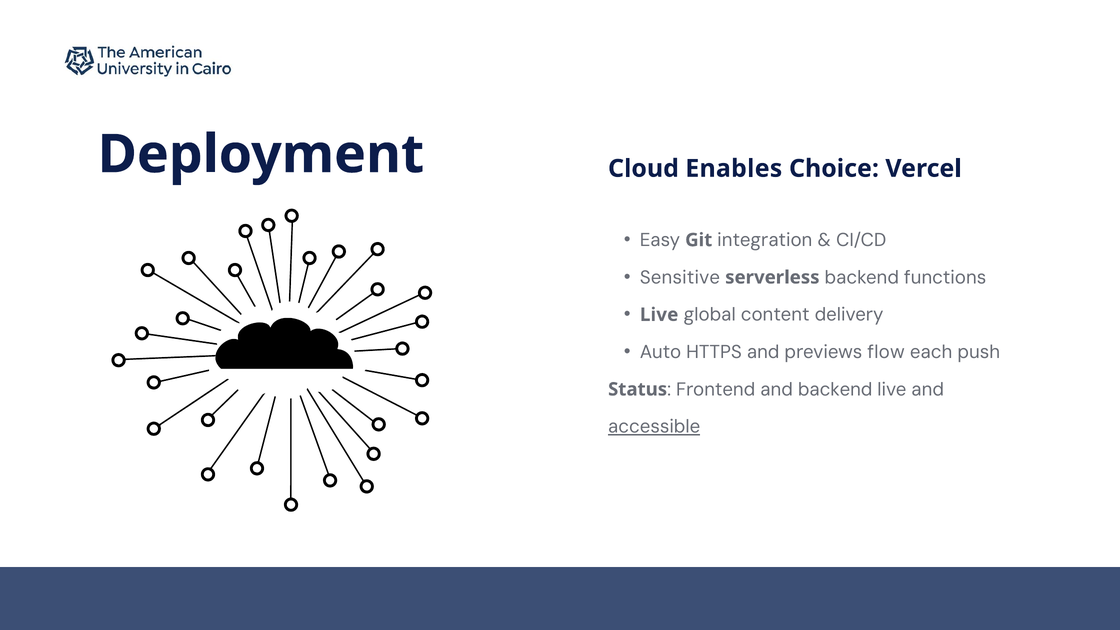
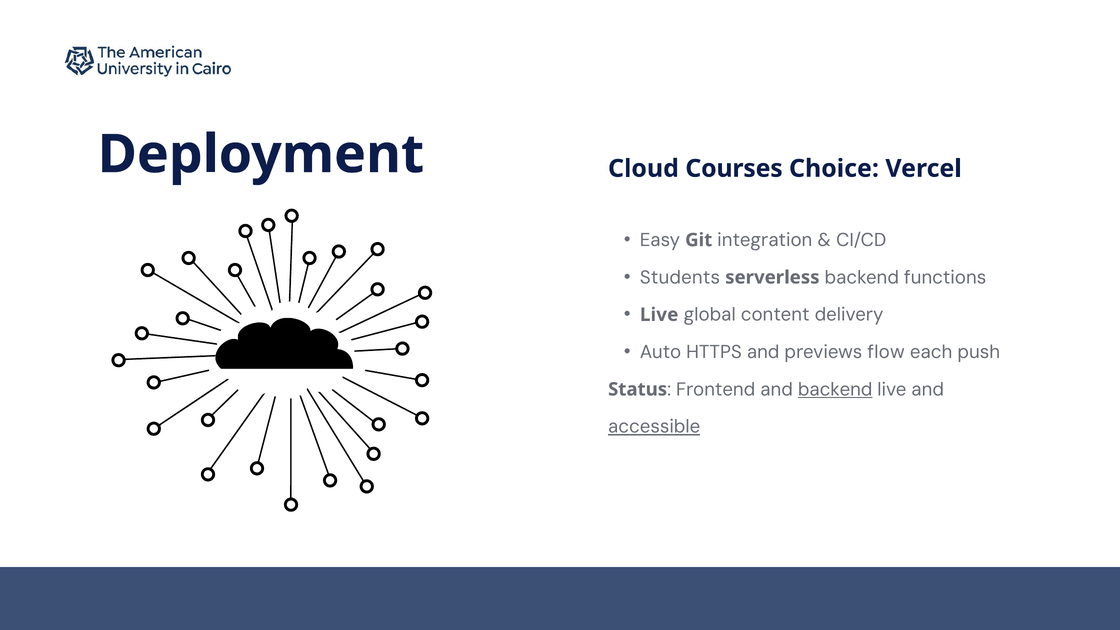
Enables: Enables -> Courses
Sensitive: Sensitive -> Students
backend at (835, 389) underline: none -> present
